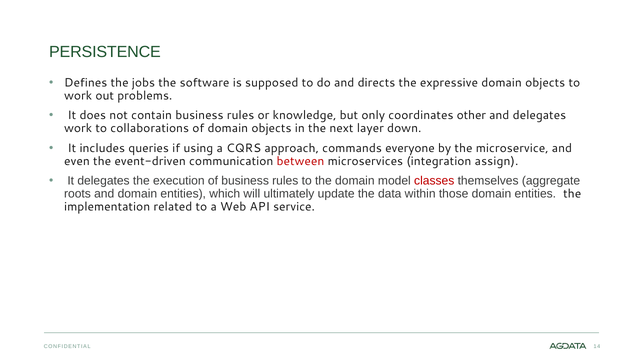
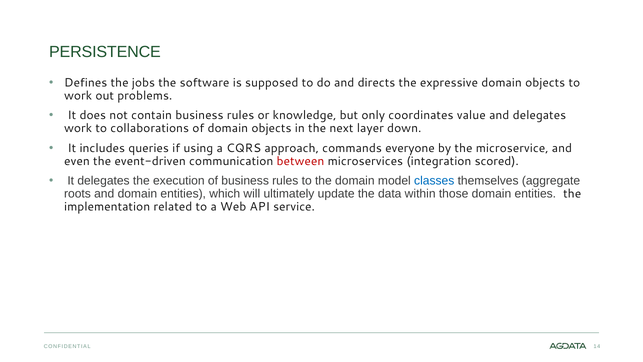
other: other -> value
assign: assign -> scored
classes colour: red -> blue
